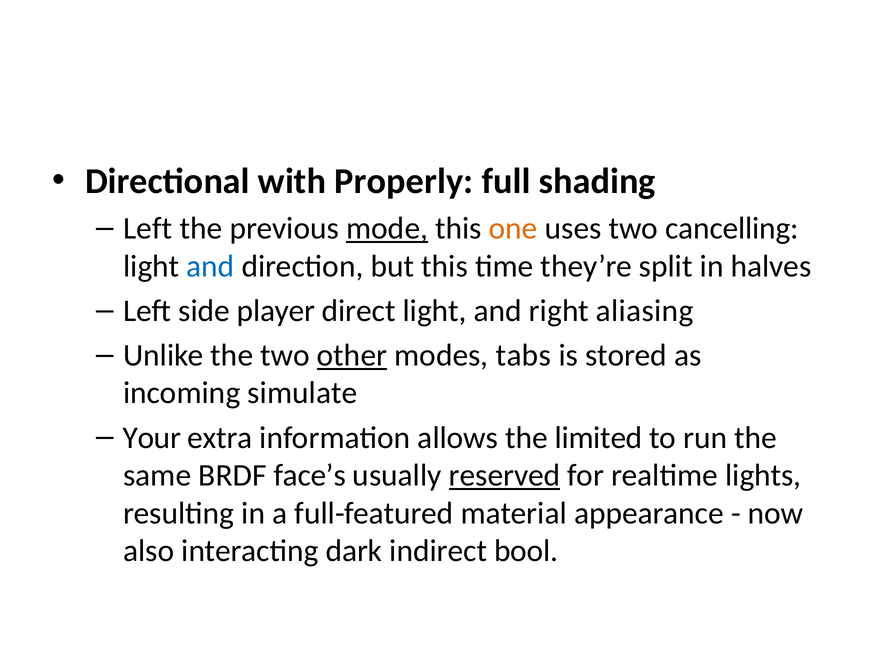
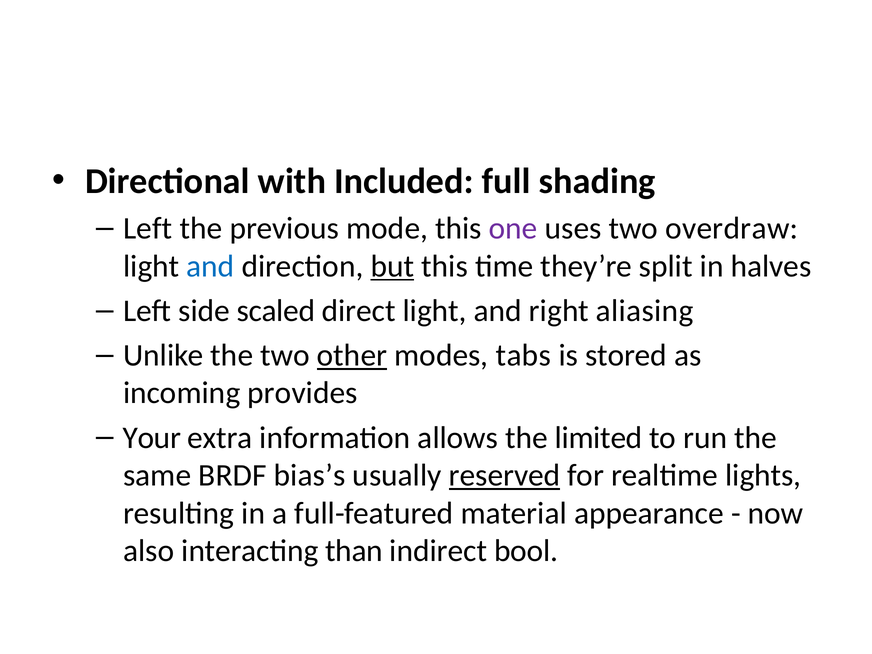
Properly: Properly -> Included
mode underline: present -> none
one colour: orange -> purple
cancelling: cancelling -> overdraw
but underline: none -> present
player: player -> scaled
simulate: simulate -> provides
face’s: face’s -> bias’s
dark: dark -> than
